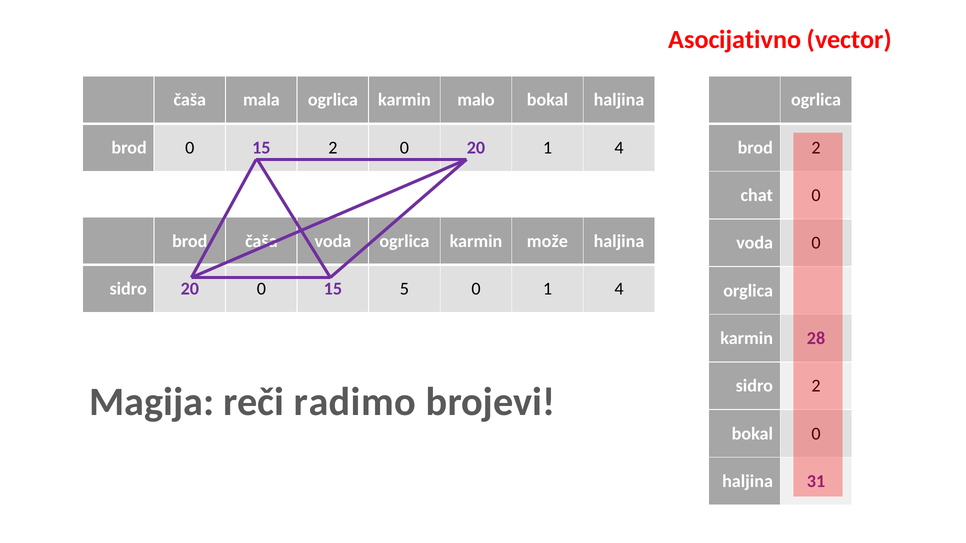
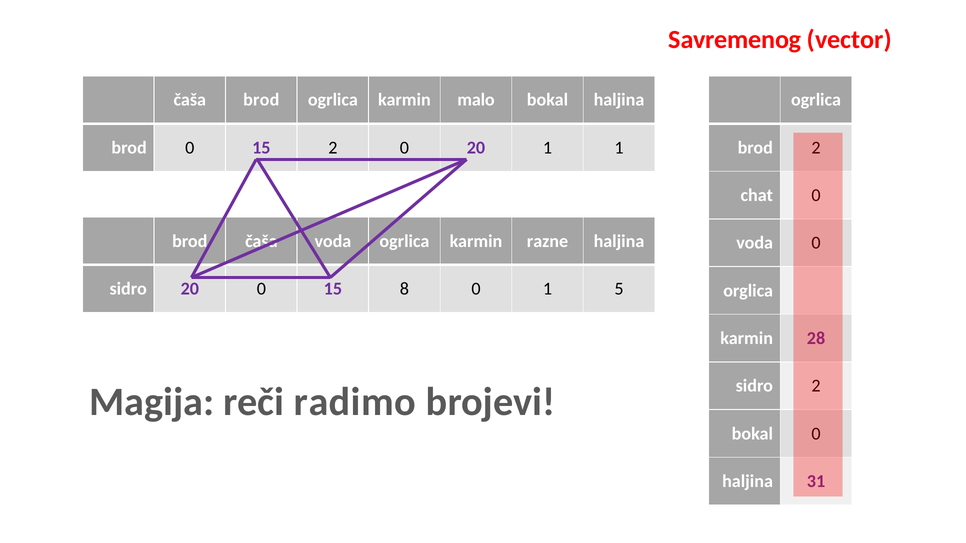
Asocijativno: Asocijativno -> Savremenog
čaša mala: mala -> brod
20 1 4: 4 -> 1
može: može -> razne
5: 5 -> 8
0 1 4: 4 -> 5
